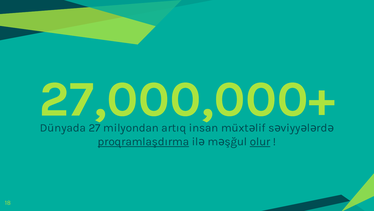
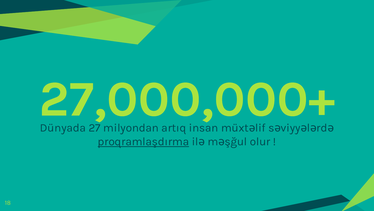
olur underline: present -> none
